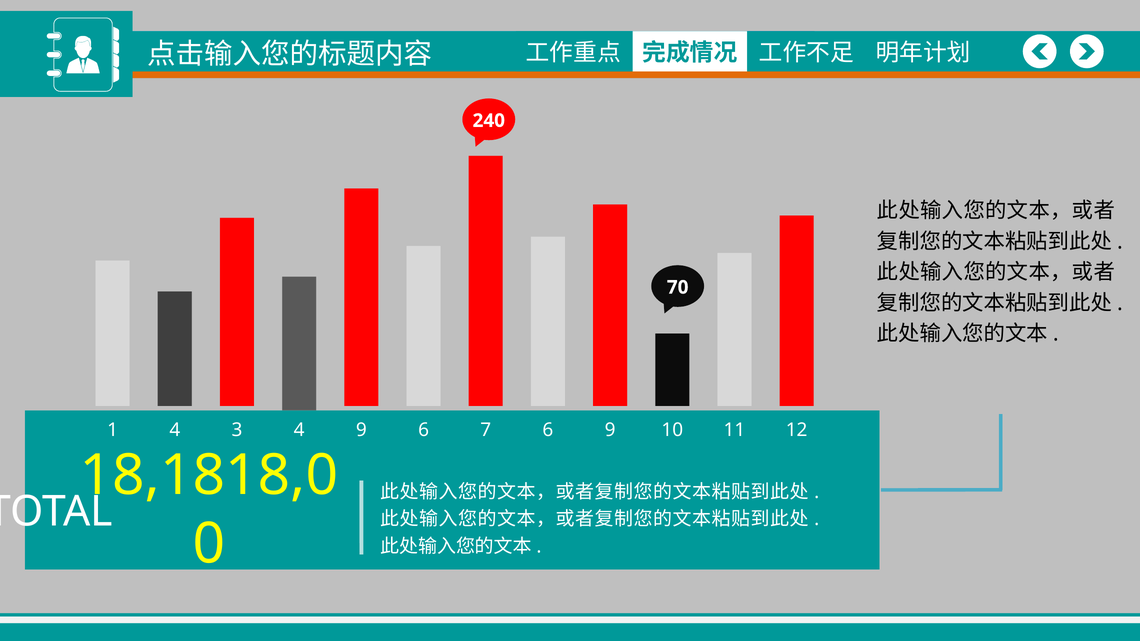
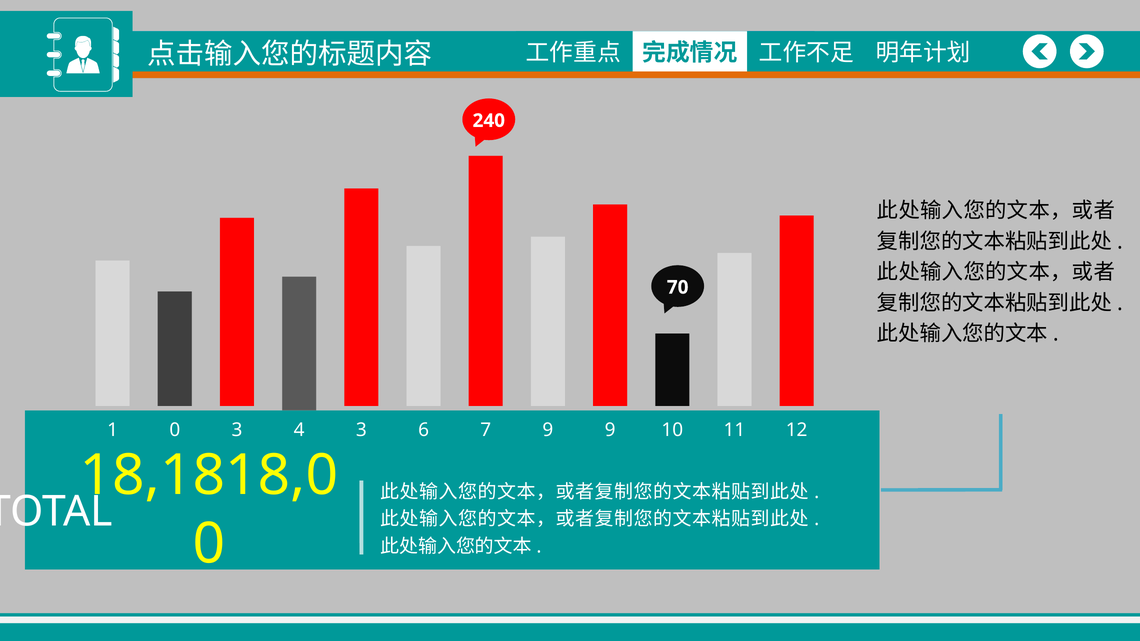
1 4: 4 -> 0
4 9: 9 -> 3
7 6: 6 -> 9
